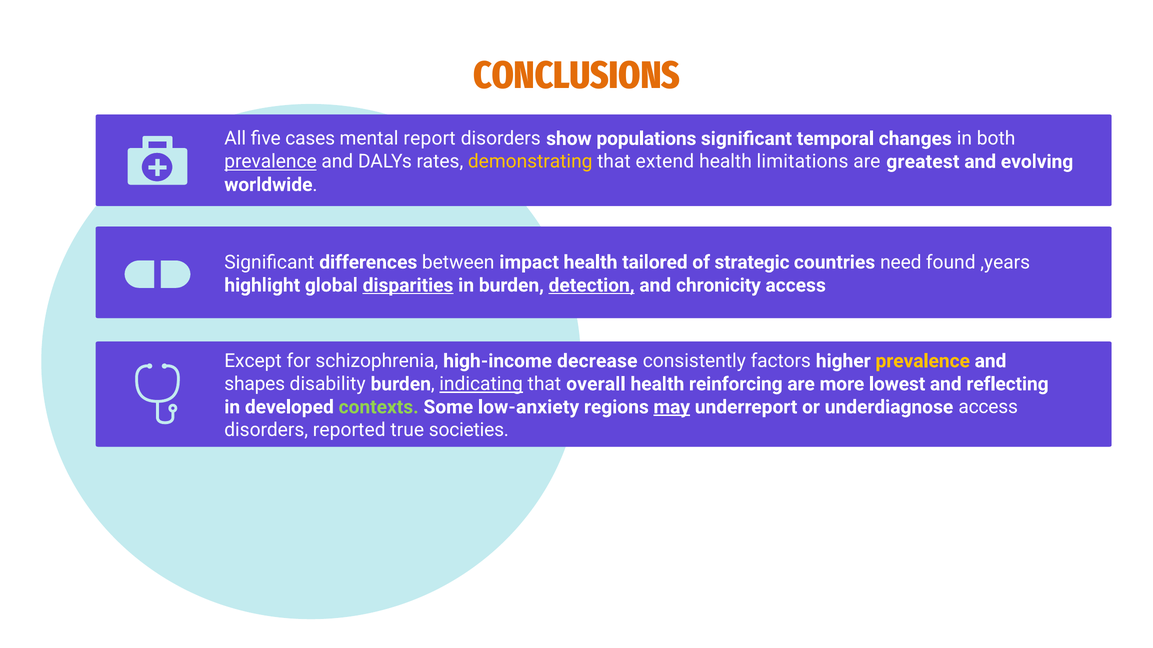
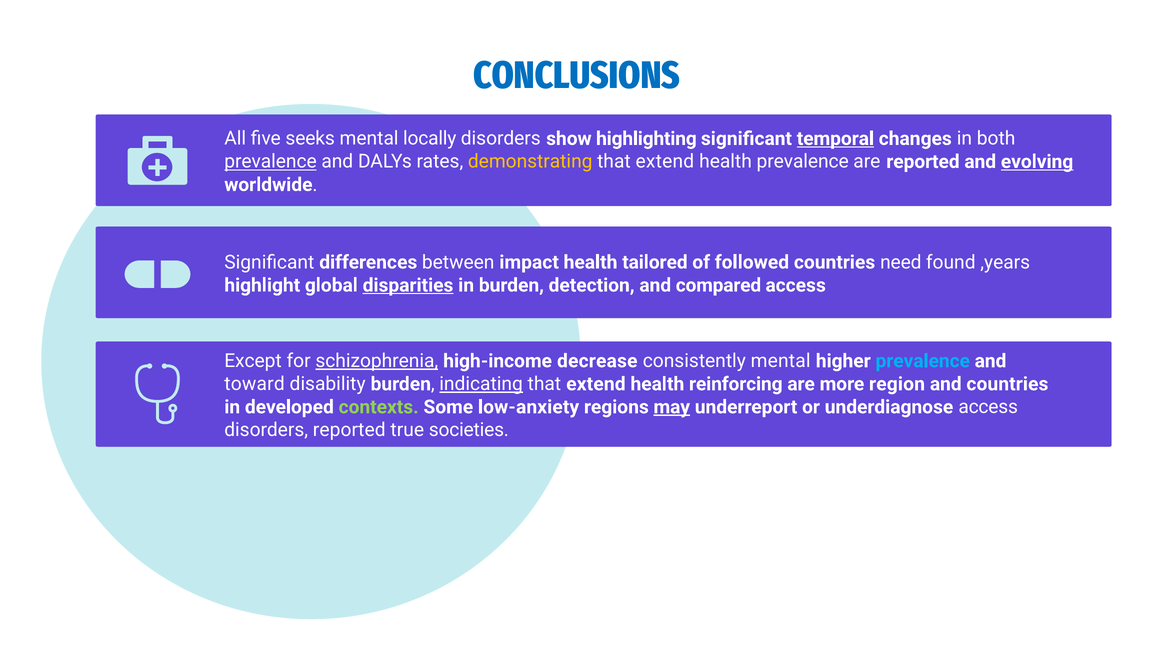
CONCLUSIONS colour: orange -> blue
cases: cases -> seeks
report: report -> locally
populations: populations -> highlighting
temporal underline: none -> present
health limitations: limitations -> prevalence
are greatest: greatest -> reported
evolving underline: none -> present
strategic: strategic -> followed
detection underline: present -> none
chronicity: chronicity -> compared
schizophrenia underline: none -> present
consistently factors: factors -> mental
prevalence at (923, 361) colour: yellow -> light blue
shapes: shapes -> toward
overall at (596, 384): overall -> extend
lowest: lowest -> region
and reflecting: reflecting -> countries
